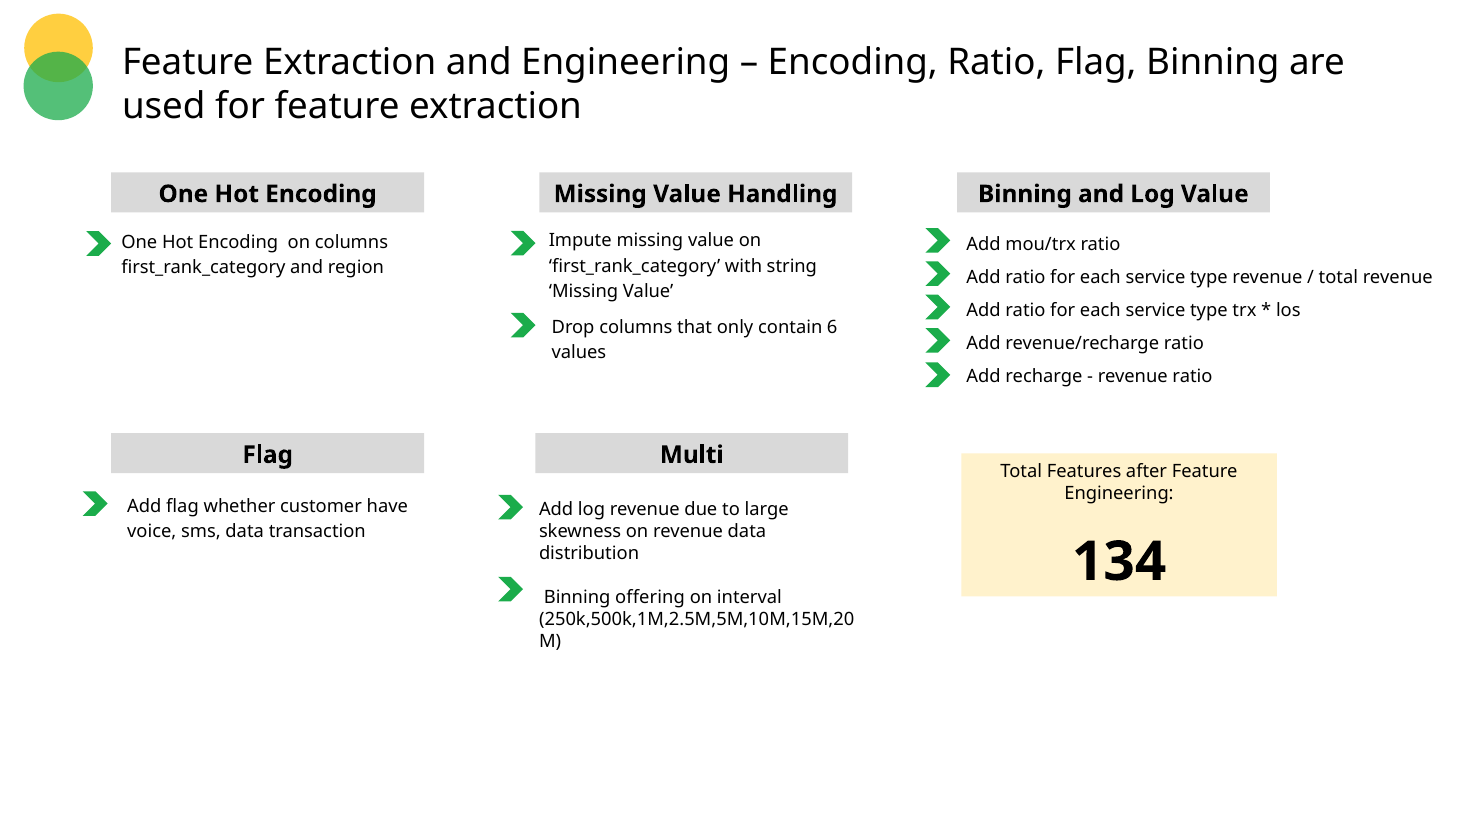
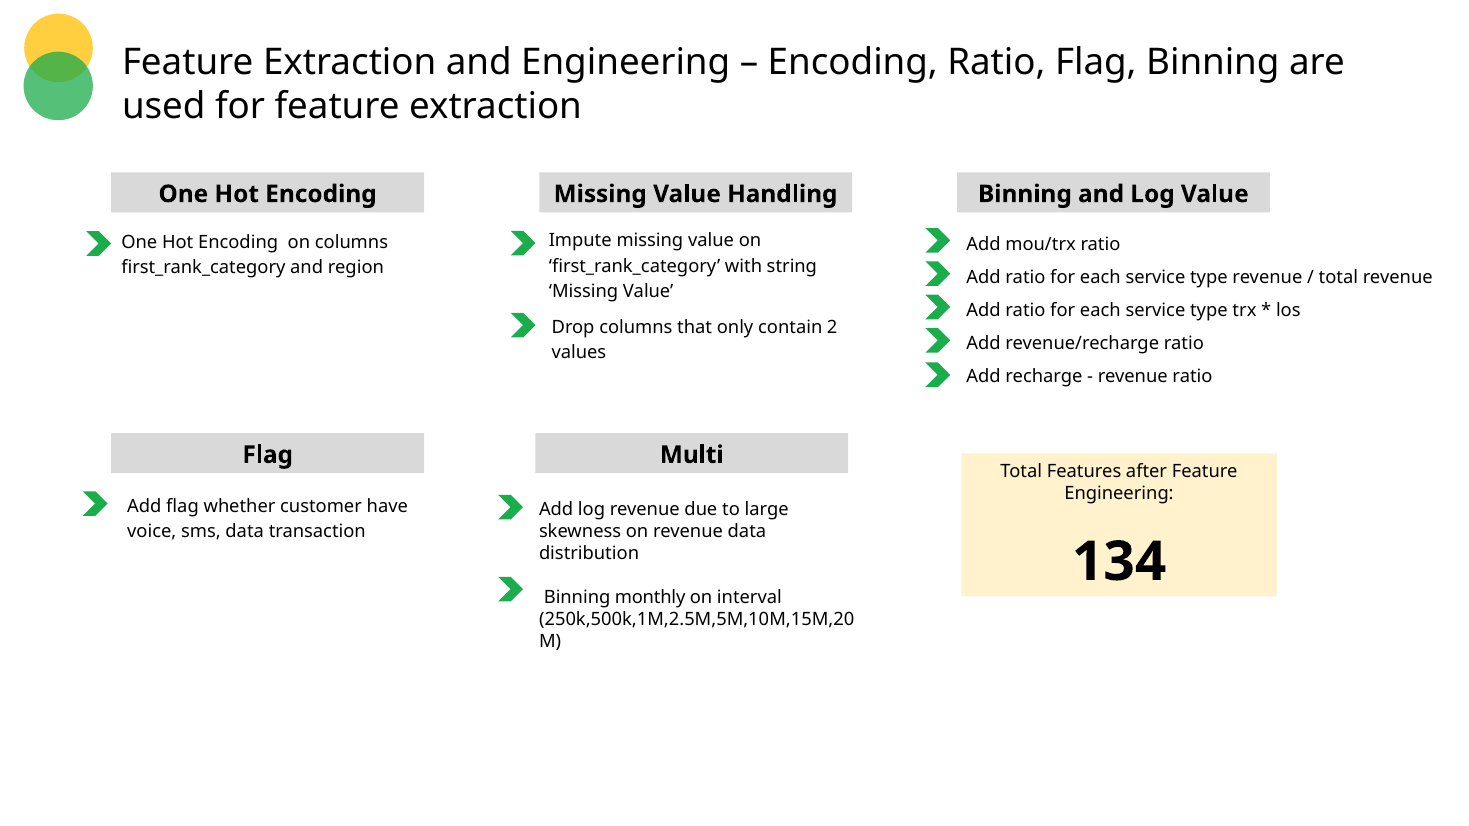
6: 6 -> 2
offering: offering -> monthly
